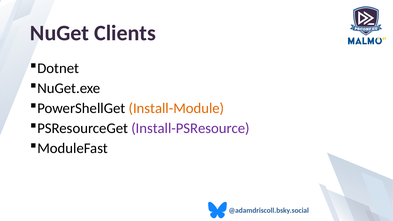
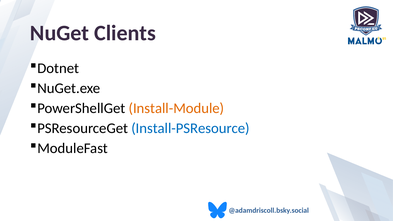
Install-PSResource colour: purple -> blue
